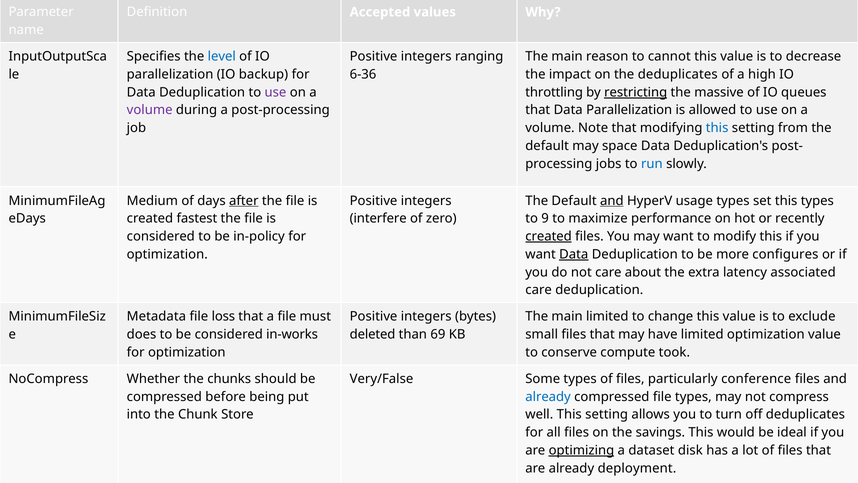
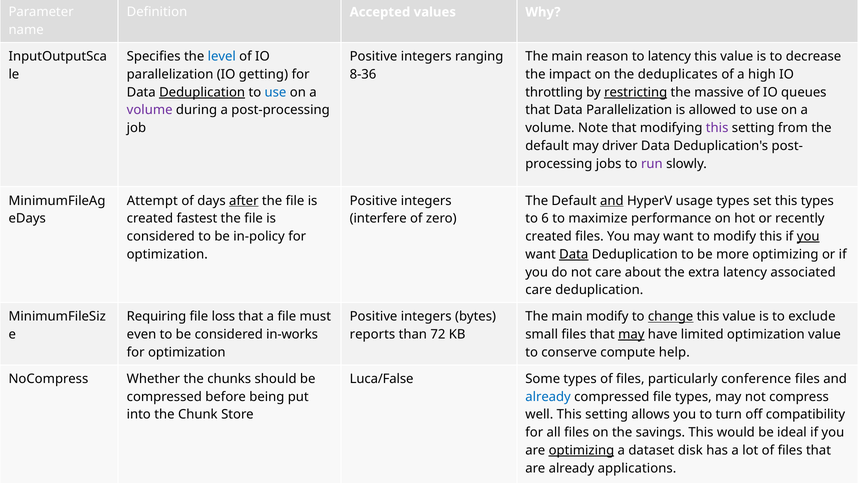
to cannot: cannot -> latency
backup: backup -> getting
6-36: 6-36 -> 8-36
Deduplication at (202, 92) underline: none -> present
use at (275, 92) colour: purple -> blue
this at (717, 128) colour: blue -> purple
space: space -> driver
run colour: blue -> purple
Medium: Medium -> Attempt
9: 9 -> 6
created at (549, 236) underline: present -> none
you at (808, 236) underline: none -> present
more configures: configures -> optimizing
Metadata: Metadata -> Requiring
main limited: limited -> modify
change underline: none -> present
does: does -> even
deleted: deleted -> reports
69: 69 -> 72
may at (631, 334) underline: none -> present
took: took -> help
Very/False: Very/False -> Luca/False
off deduplicates: deduplicates -> compatibility
deployment: deployment -> applications
